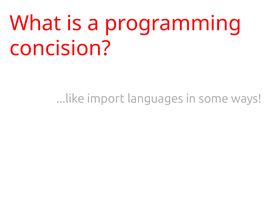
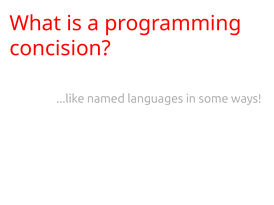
import: import -> named
